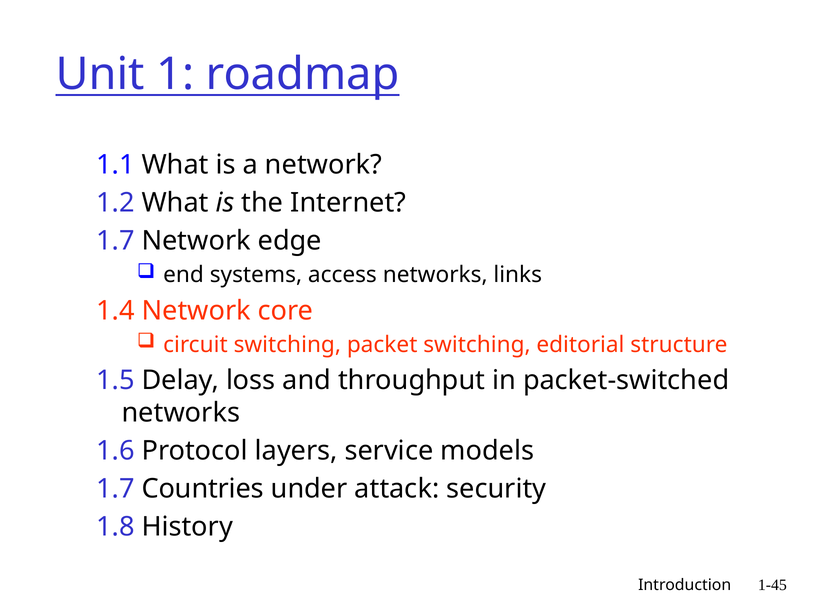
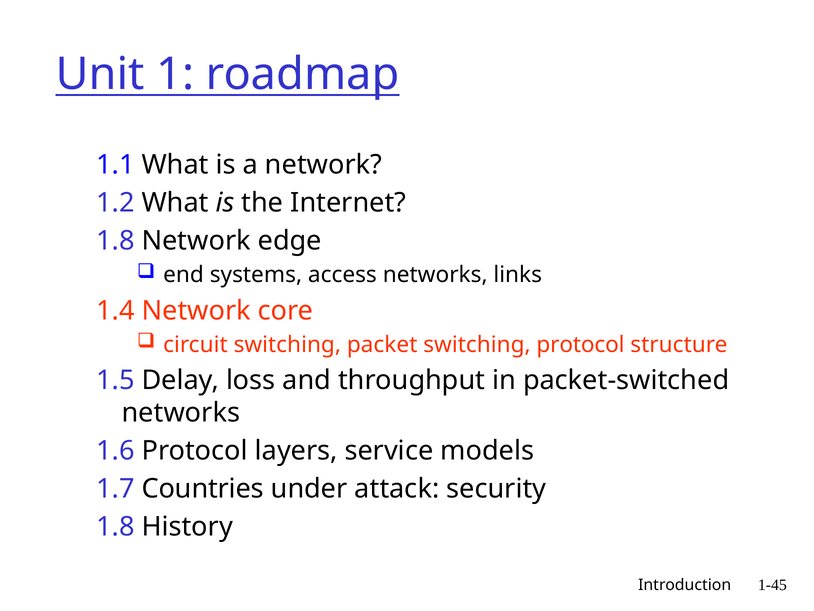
1.7 at (115, 241): 1.7 -> 1.8
switching editorial: editorial -> protocol
